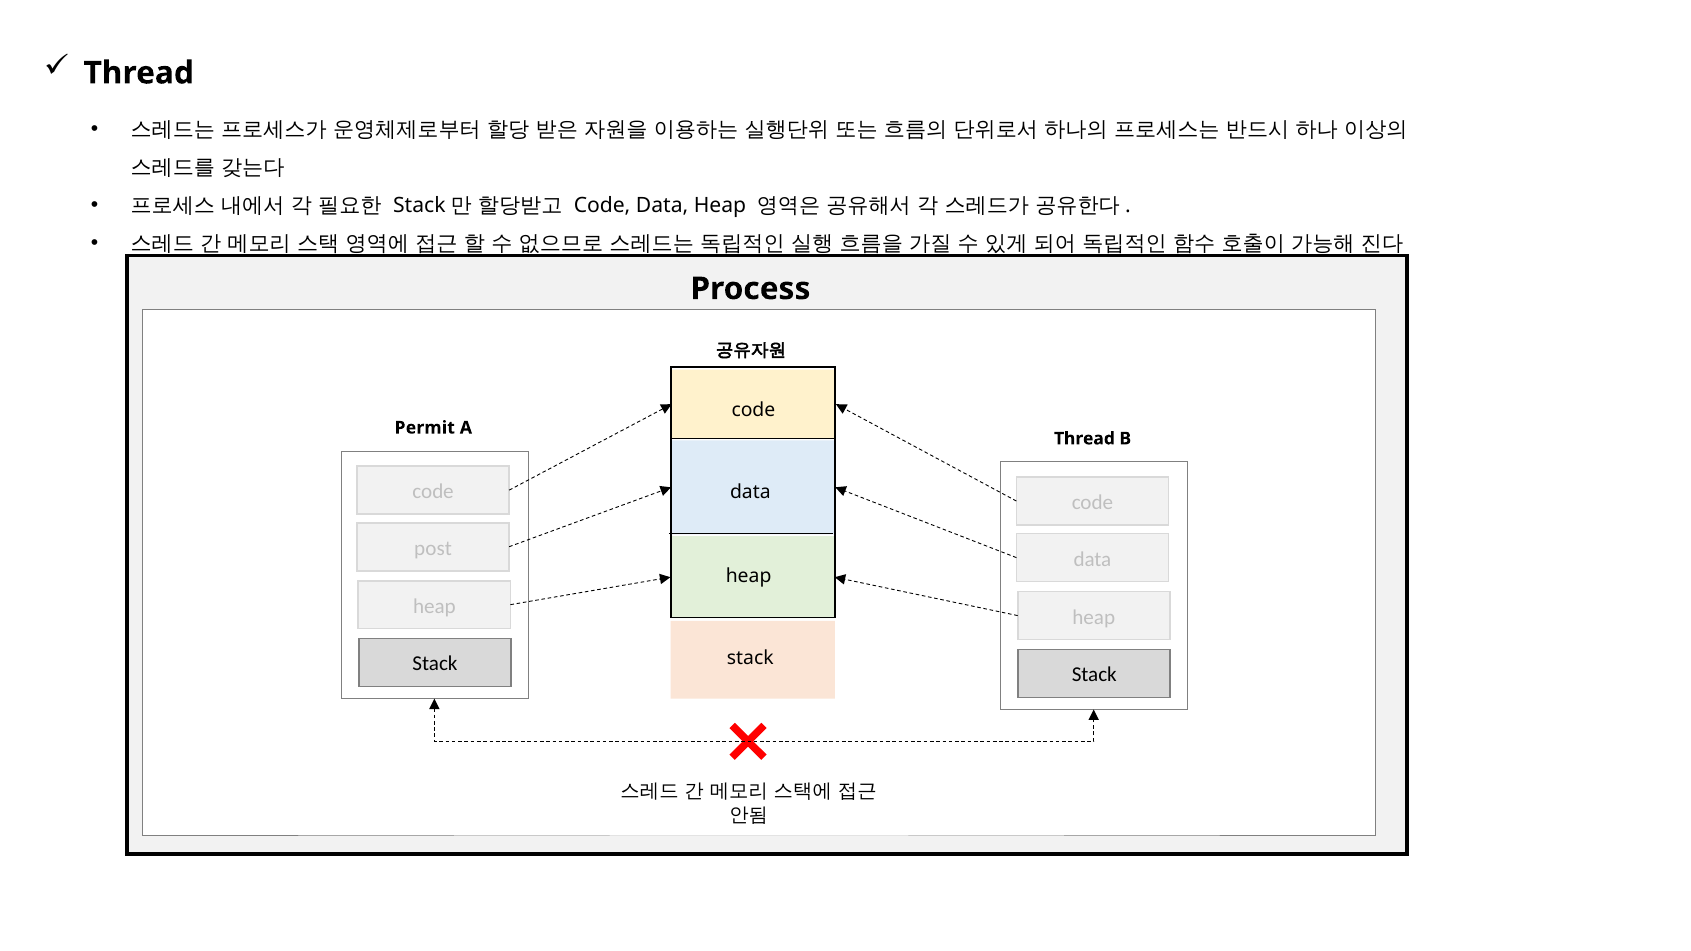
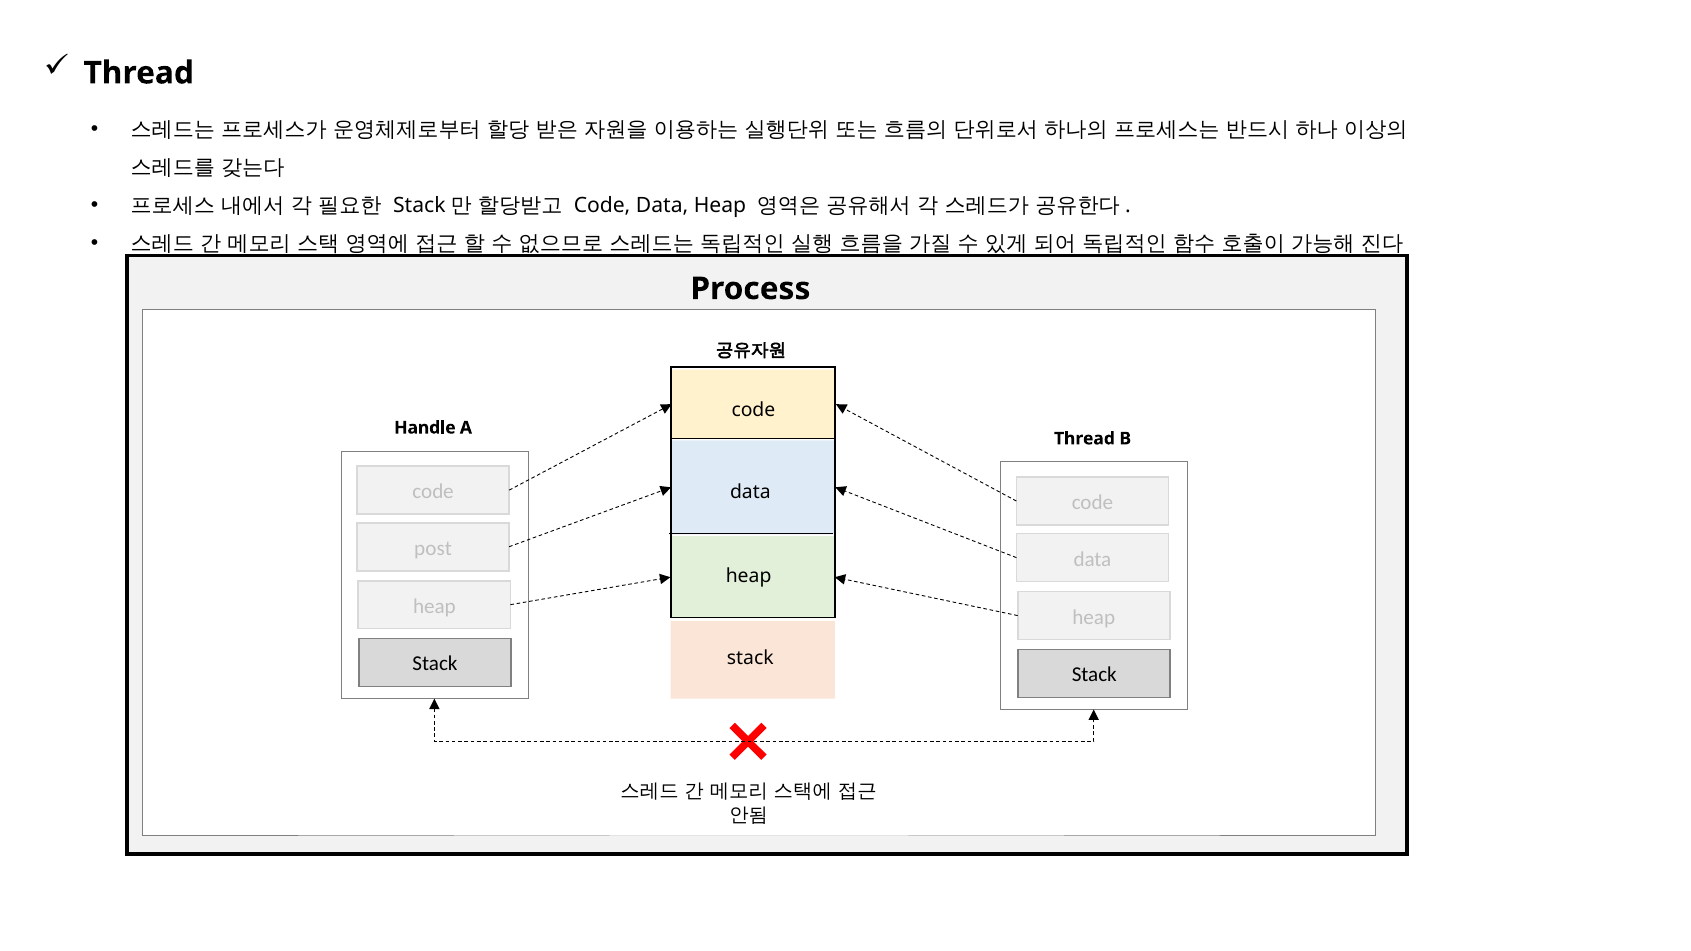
Permit: Permit -> Handle
